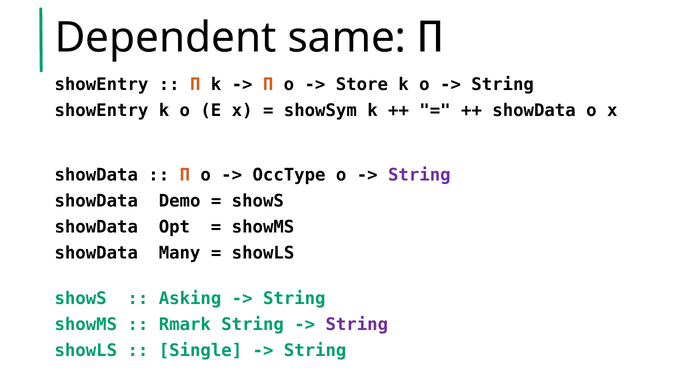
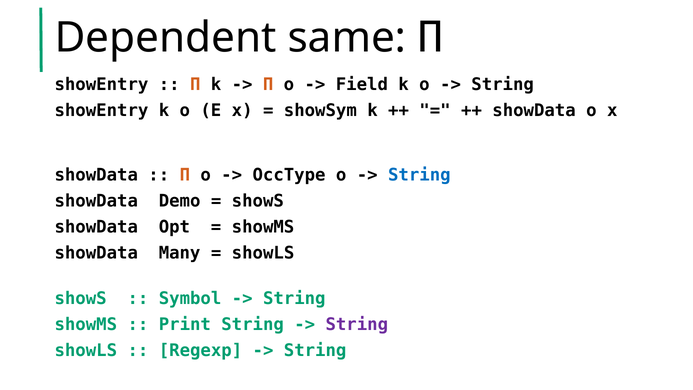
Store: Store -> Field
String at (419, 175) colour: purple -> blue
Asking: Asking -> Symbol
Rmark: Rmark -> Print
Single: Single -> Regexp
